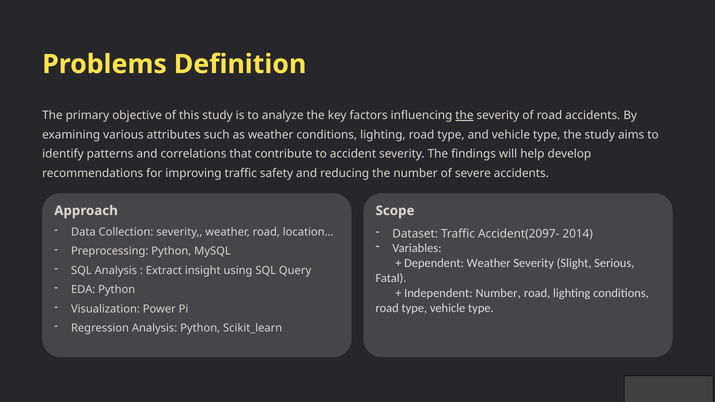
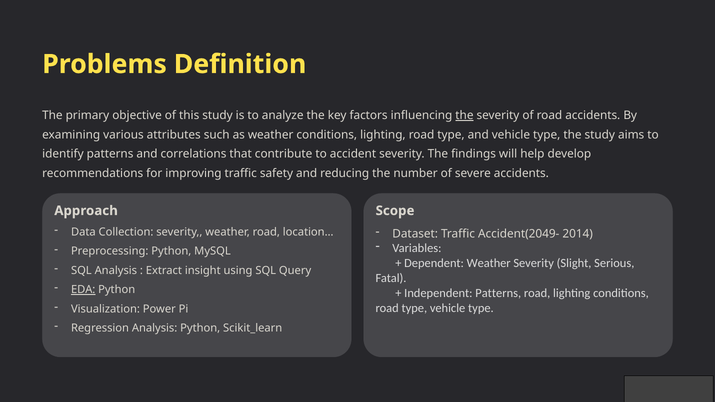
Accident(2097-: Accident(2097- -> Accident(2049-
EDA underline: none -> present
Independent Number: Number -> Patterns
